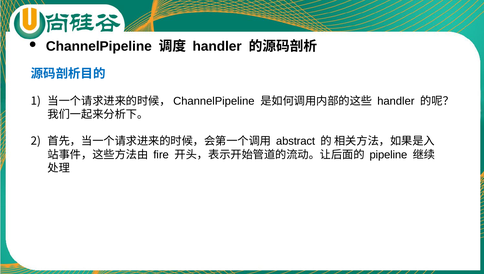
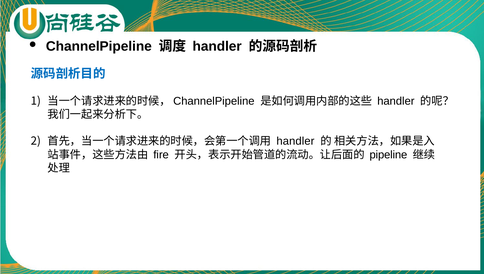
abstract at (296, 142): abstract -> handler
